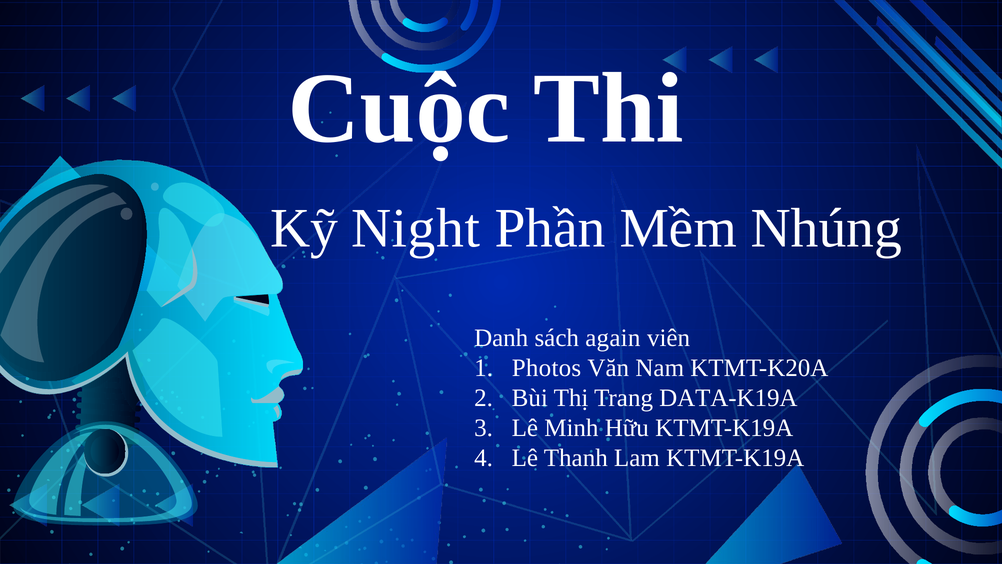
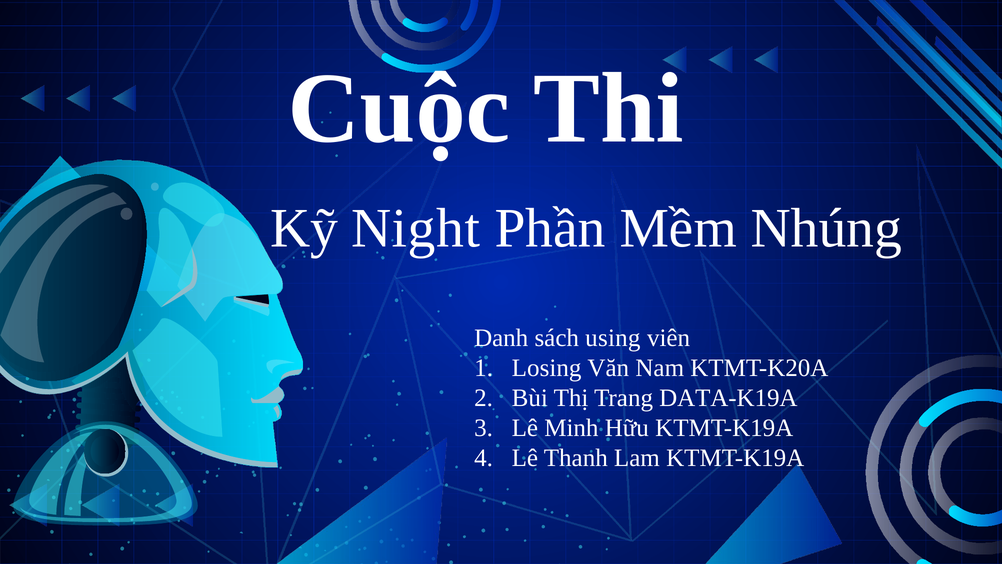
again: again -> using
Photos: Photos -> Losing
